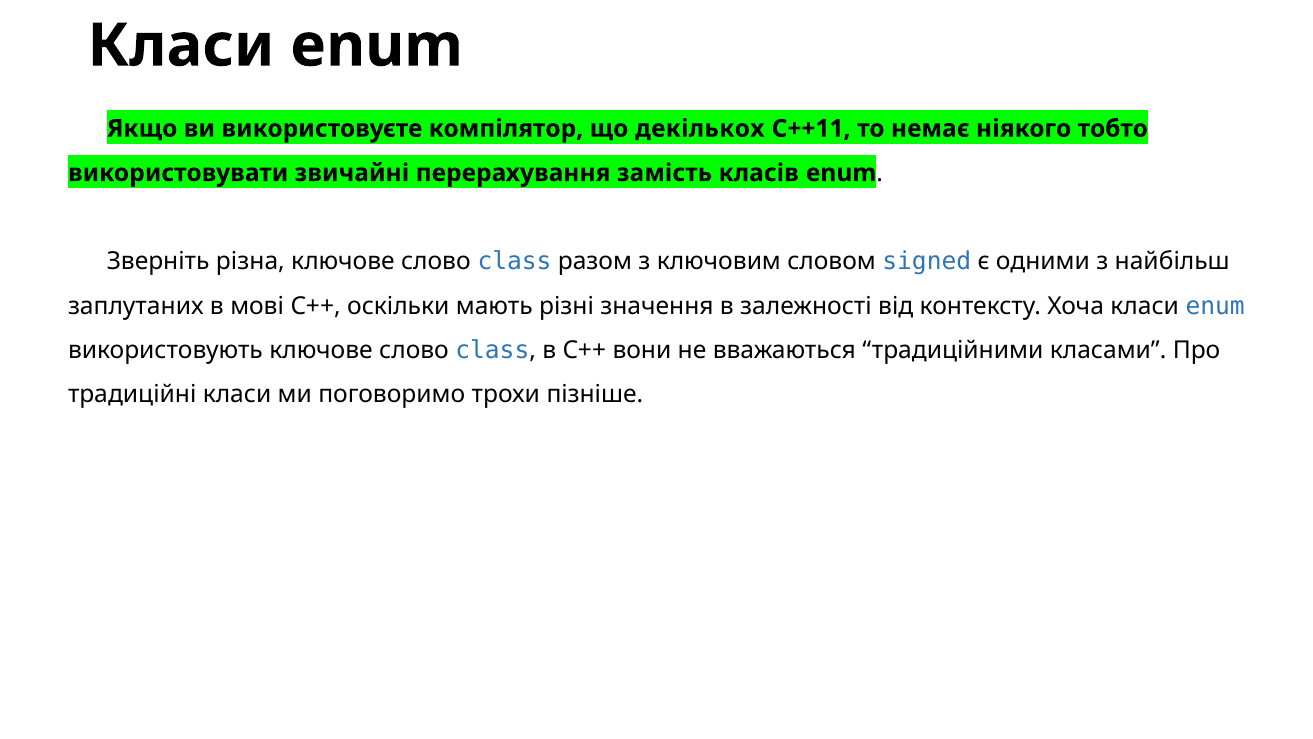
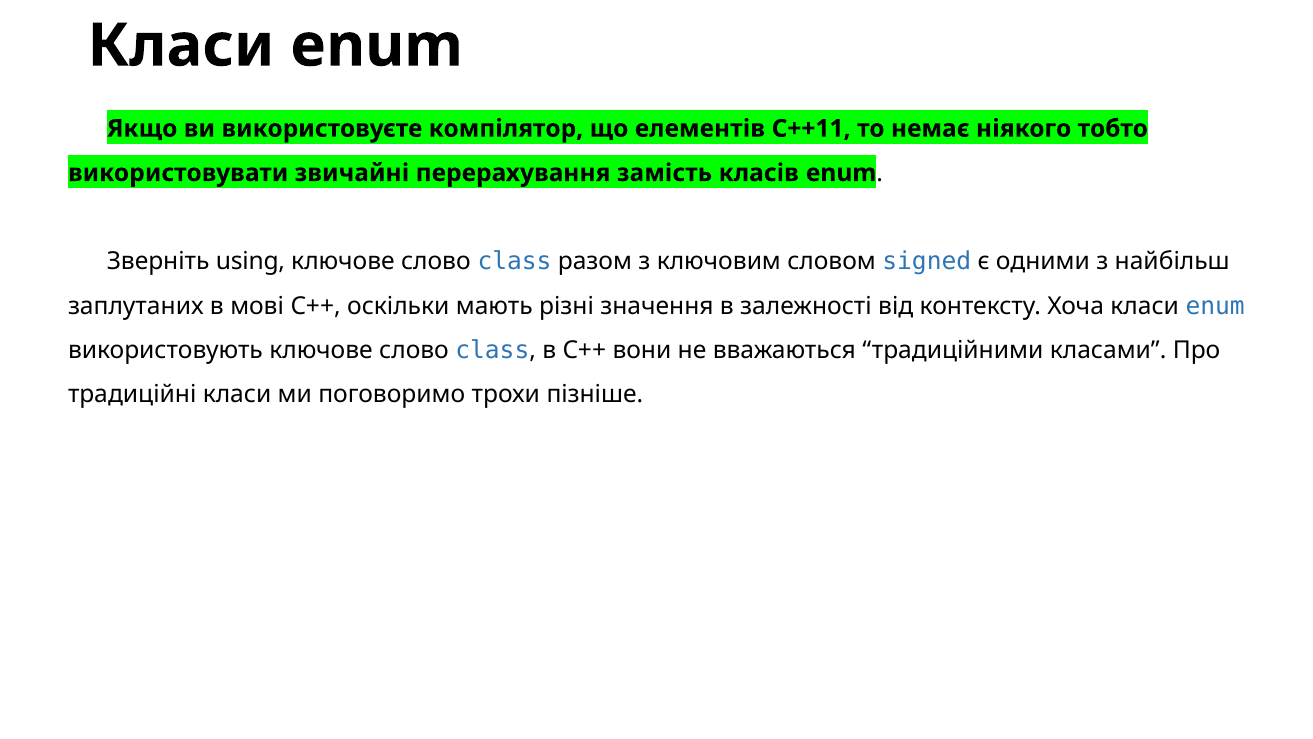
декількох: декількох -> елементів
різна: різна -> using
